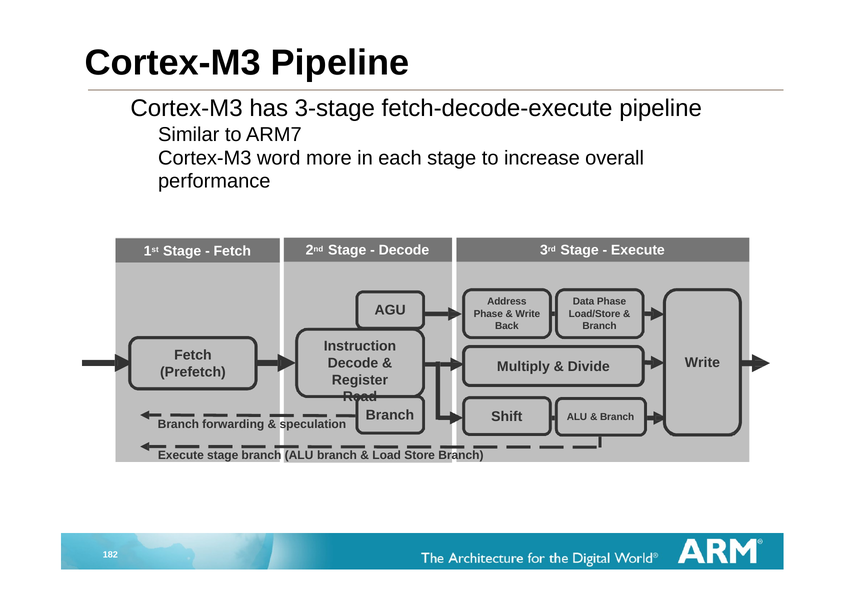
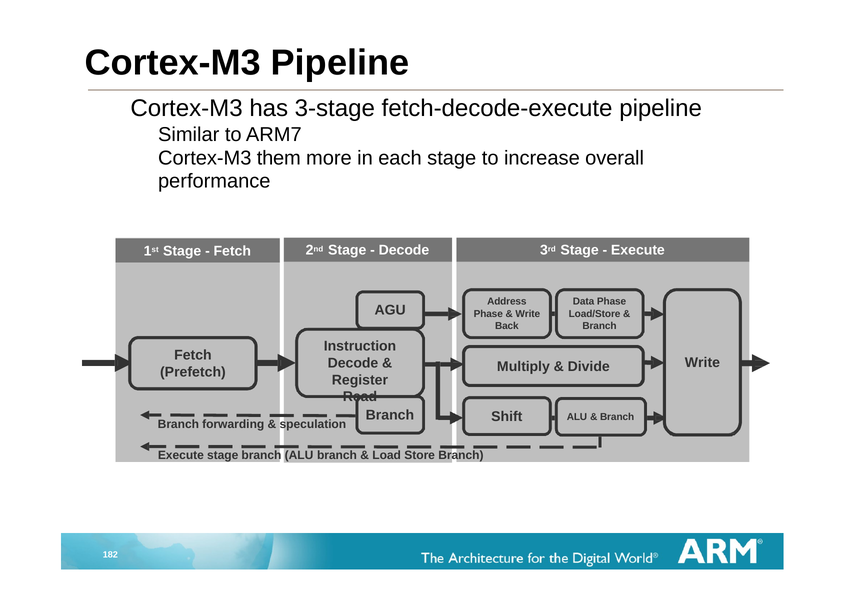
word: word -> them
